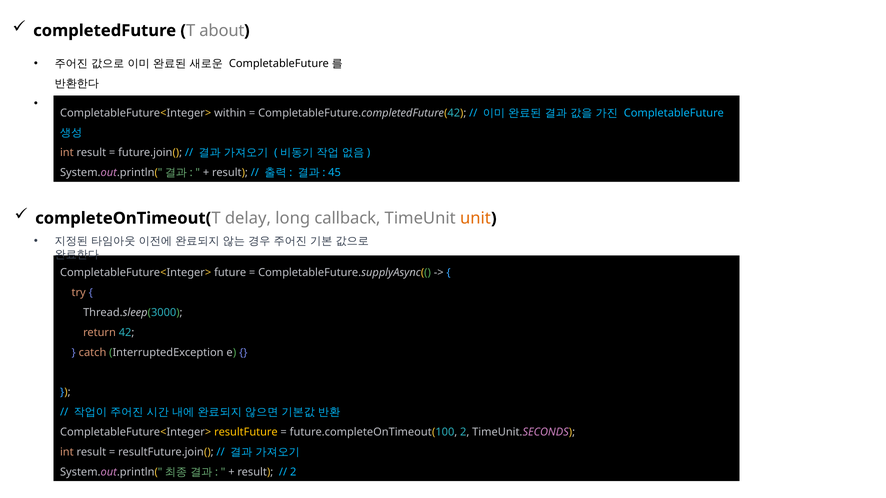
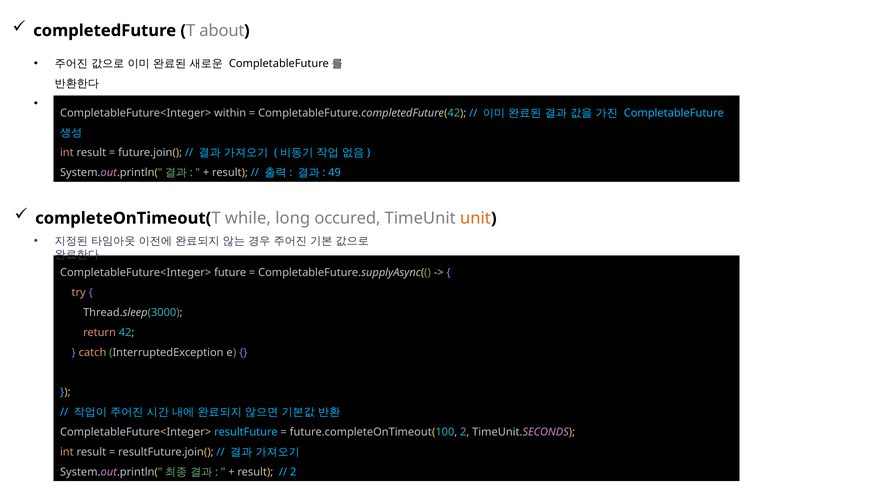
45: 45 -> 49
delay: delay -> while
callback: callback -> occured
resultFuture colour: yellow -> light blue
